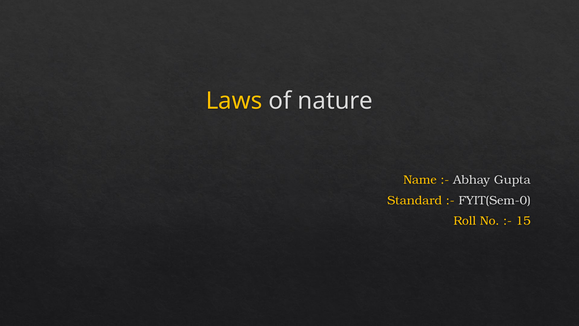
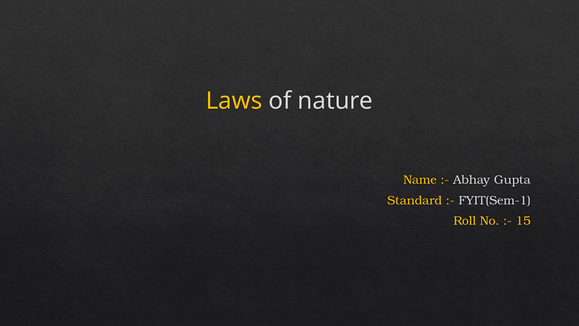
FYIT(Sem-0: FYIT(Sem-0 -> FYIT(Sem-1
